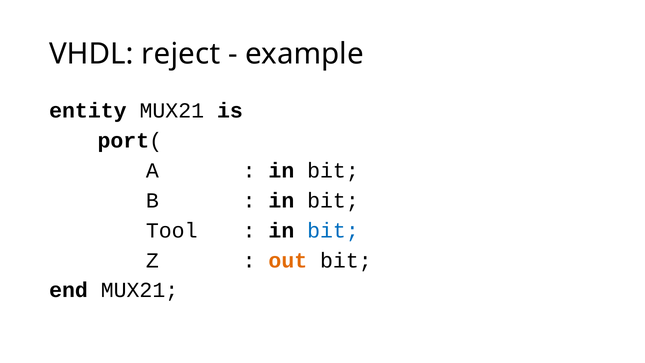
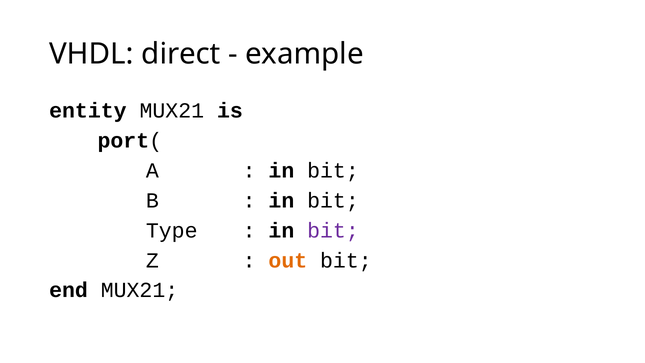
reject: reject -> direct
Tool: Tool -> Type
bit at (333, 230) colour: blue -> purple
